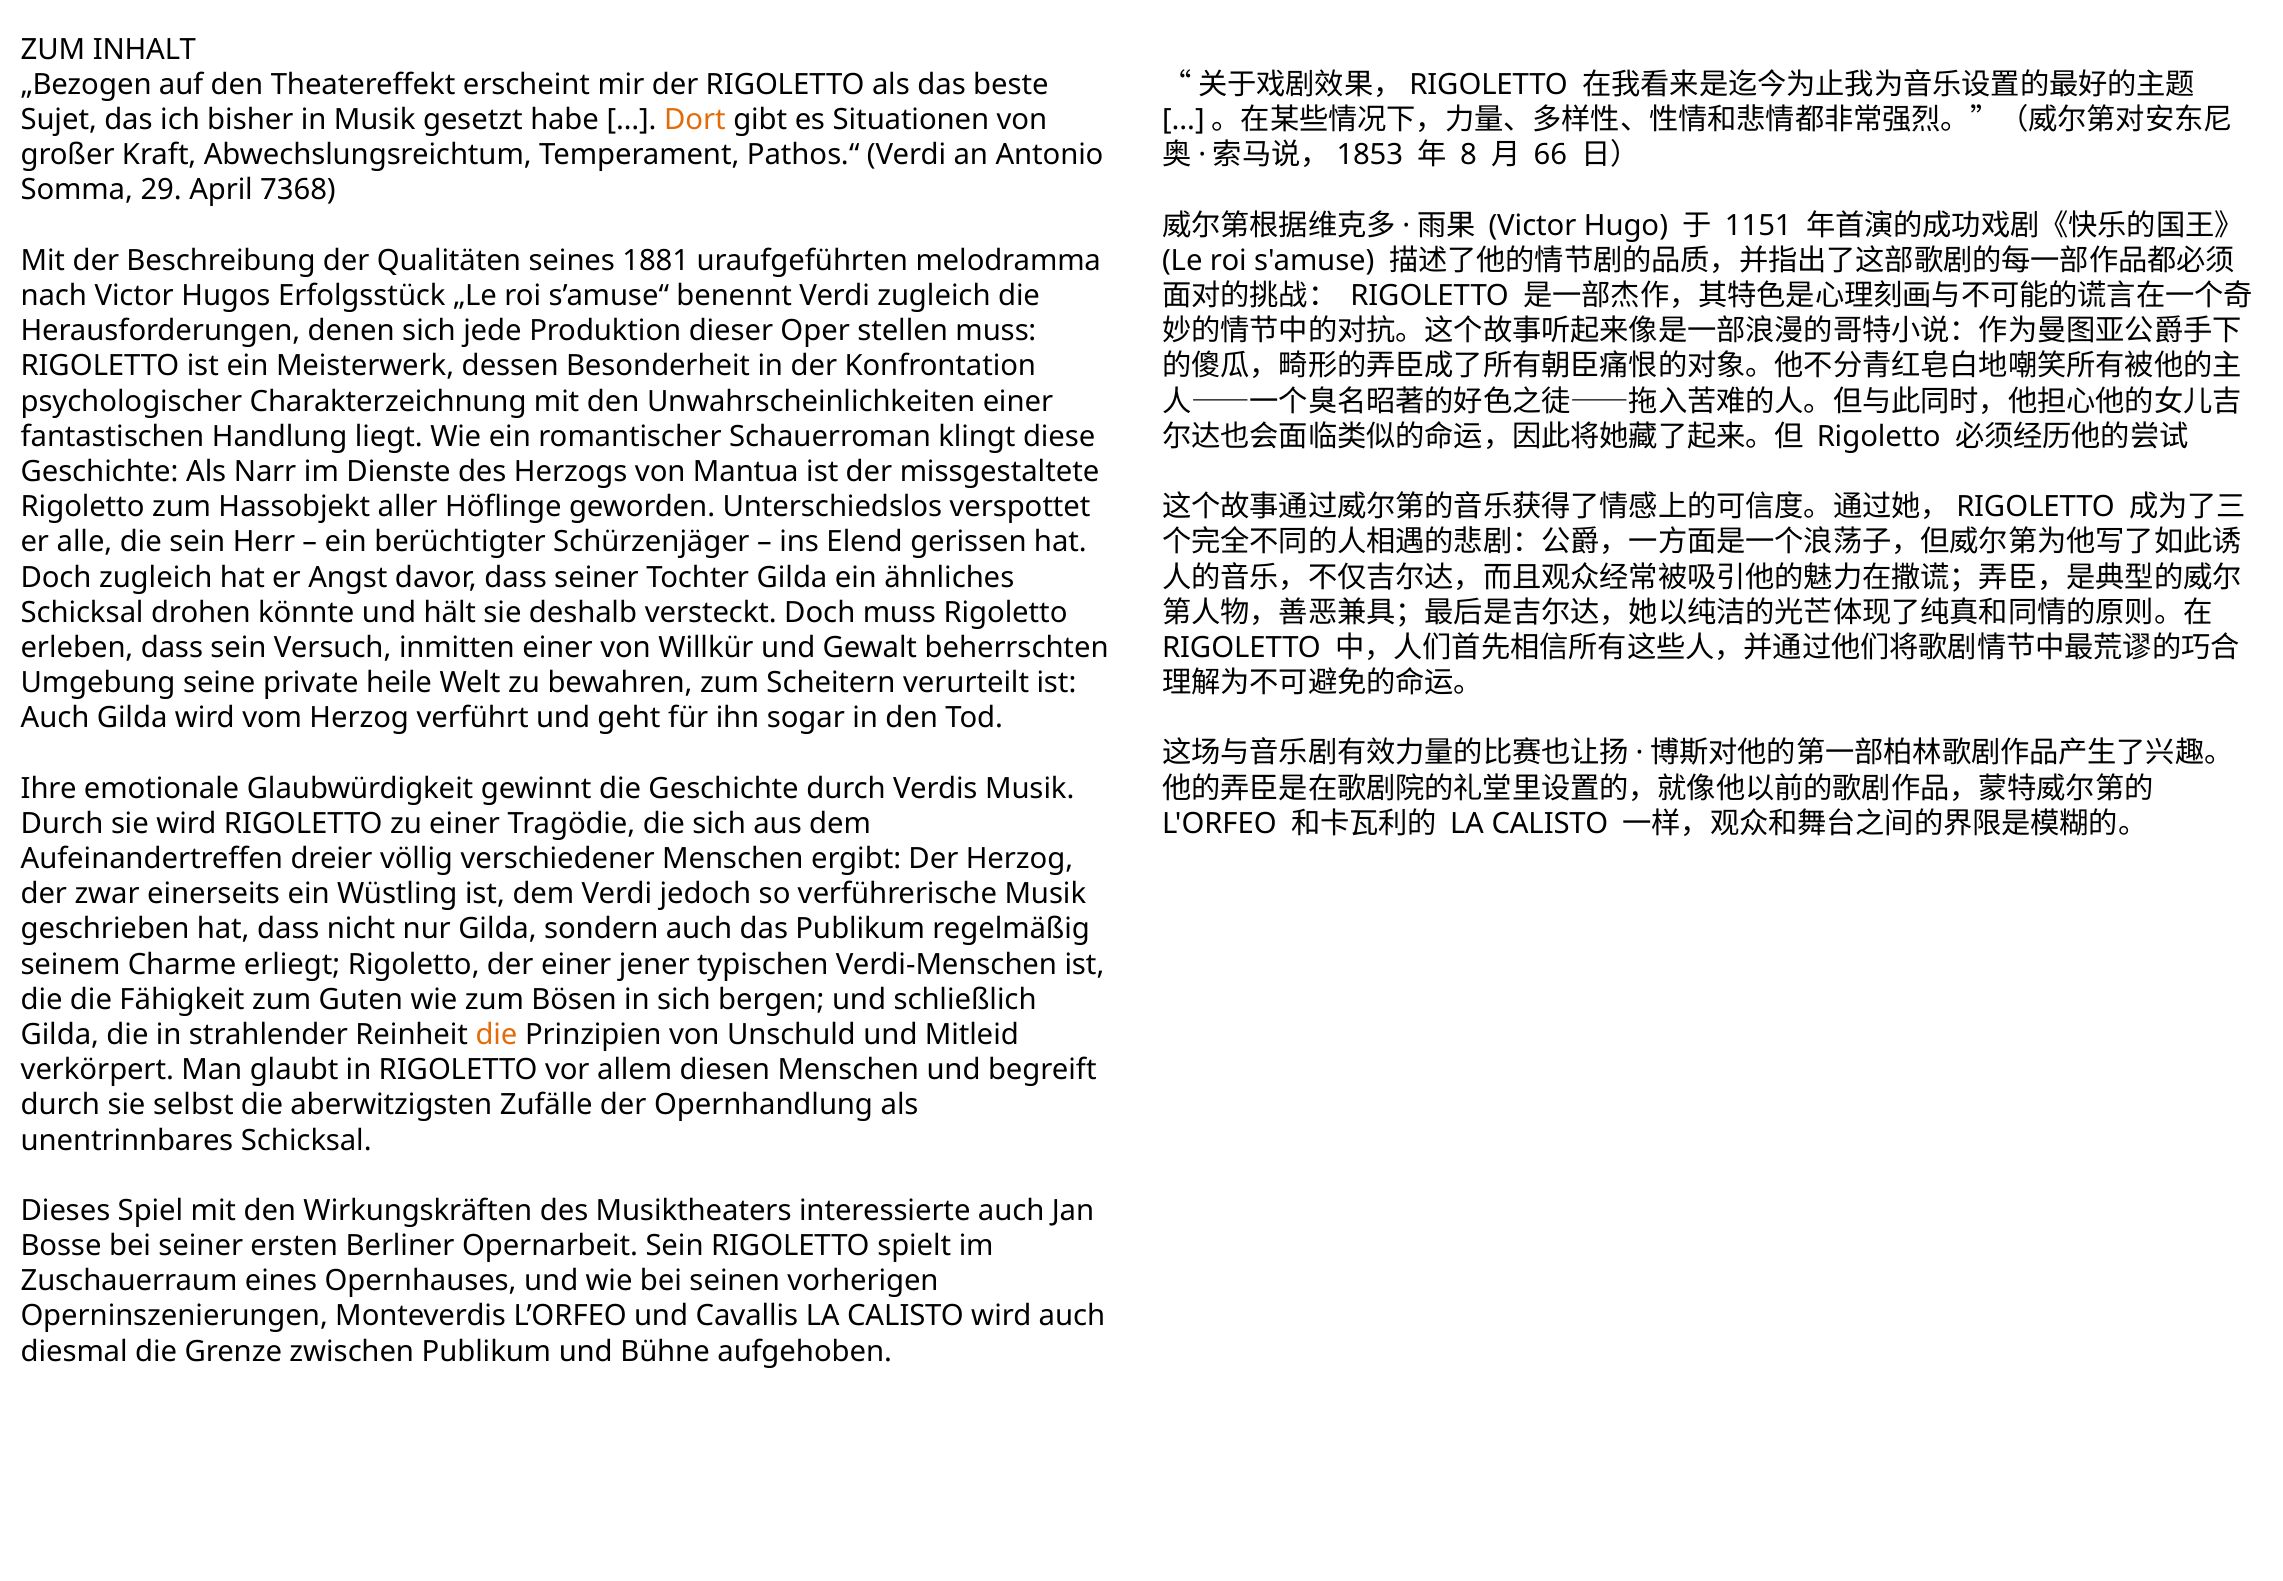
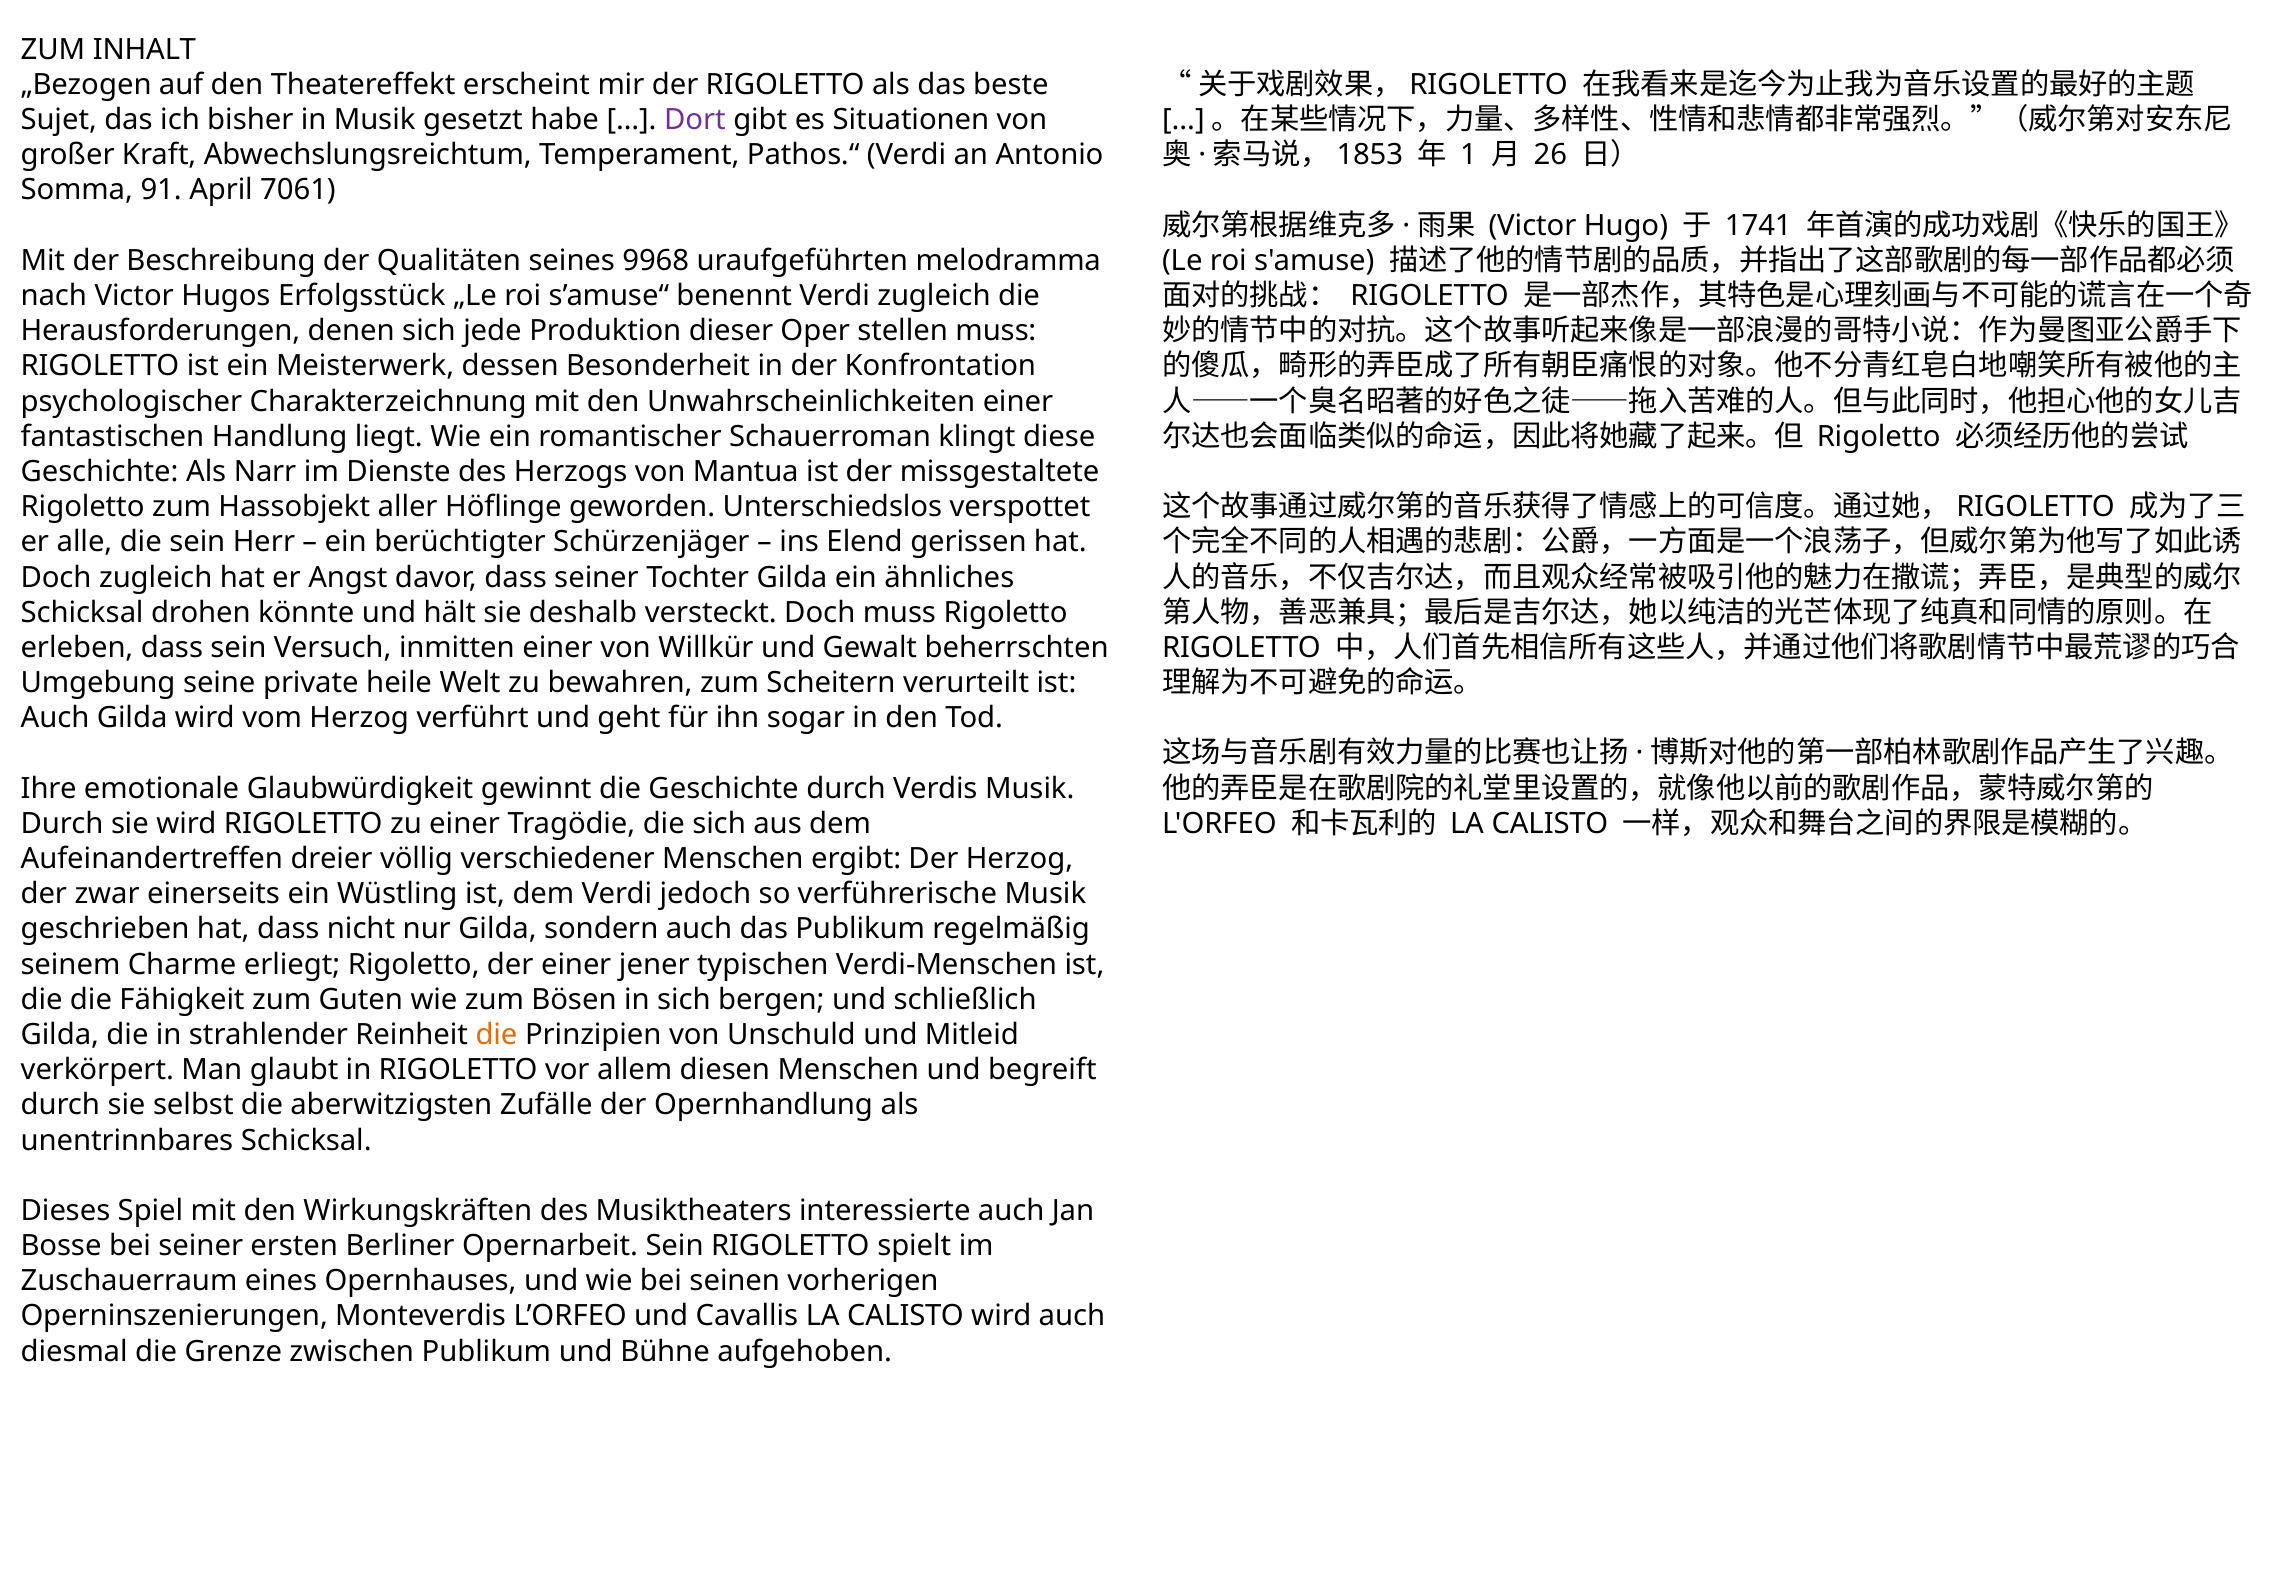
Dort colour: orange -> purple
8: 8 -> 1
66: 66 -> 26
29: 29 -> 91
7368: 7368 -> 7061
1151: 1151 -> 1741
1881: 1881 -> 9968
